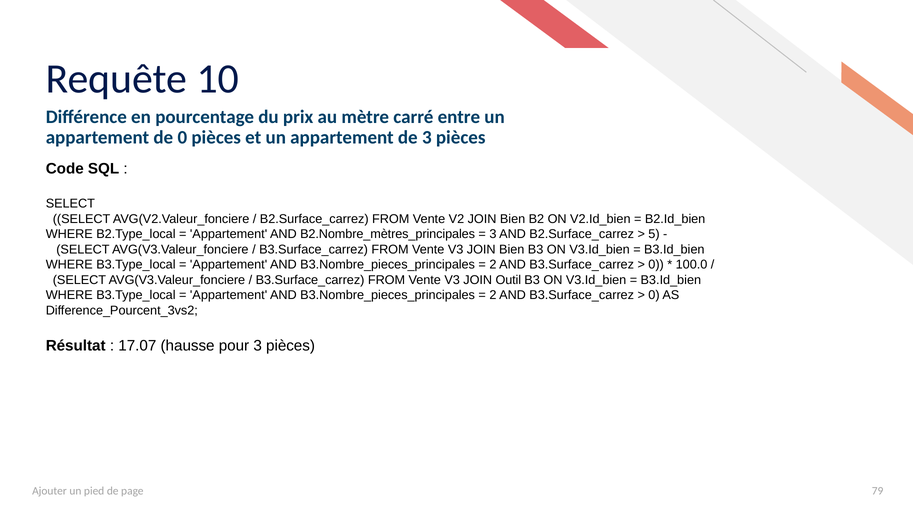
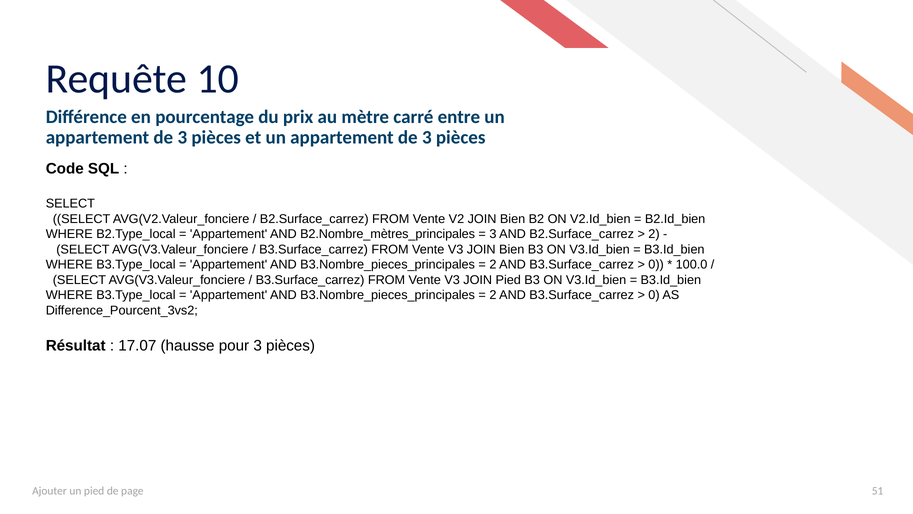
0 at (182, 137): 0 -> 3
5 at (654, 234): 5 -> 2
JOIN Outil: Outil -> Pied
79: 79 -> 51
